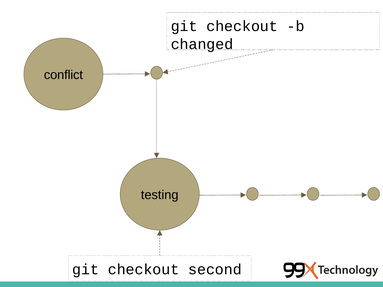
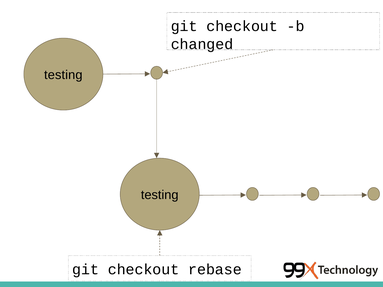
conflict at (63, 75): conflict -> testing
second: second -> rebase
